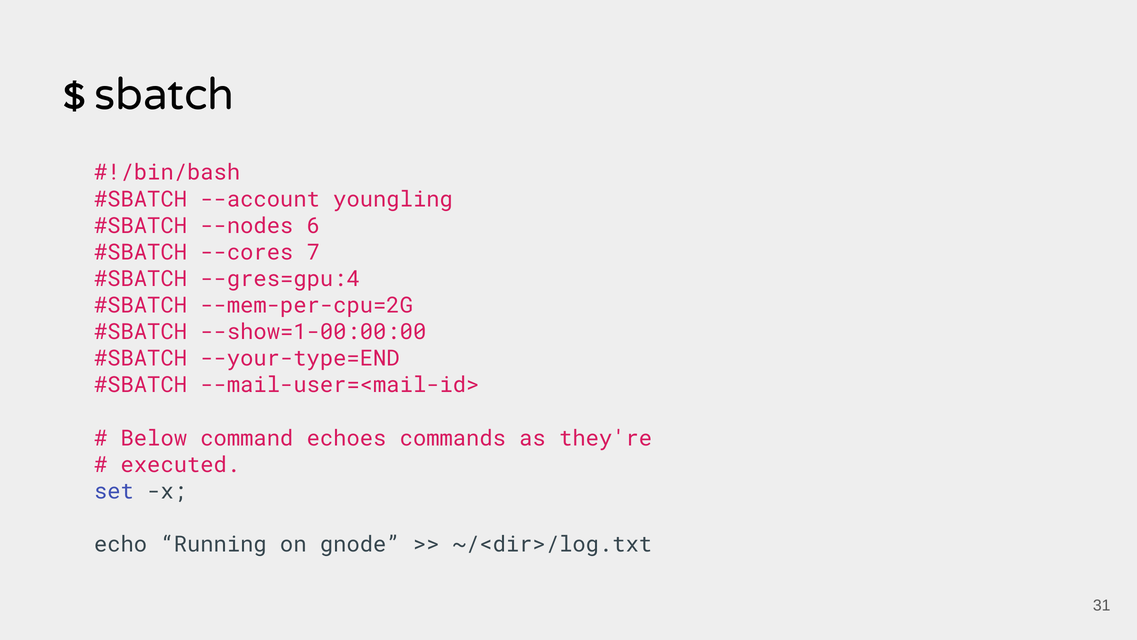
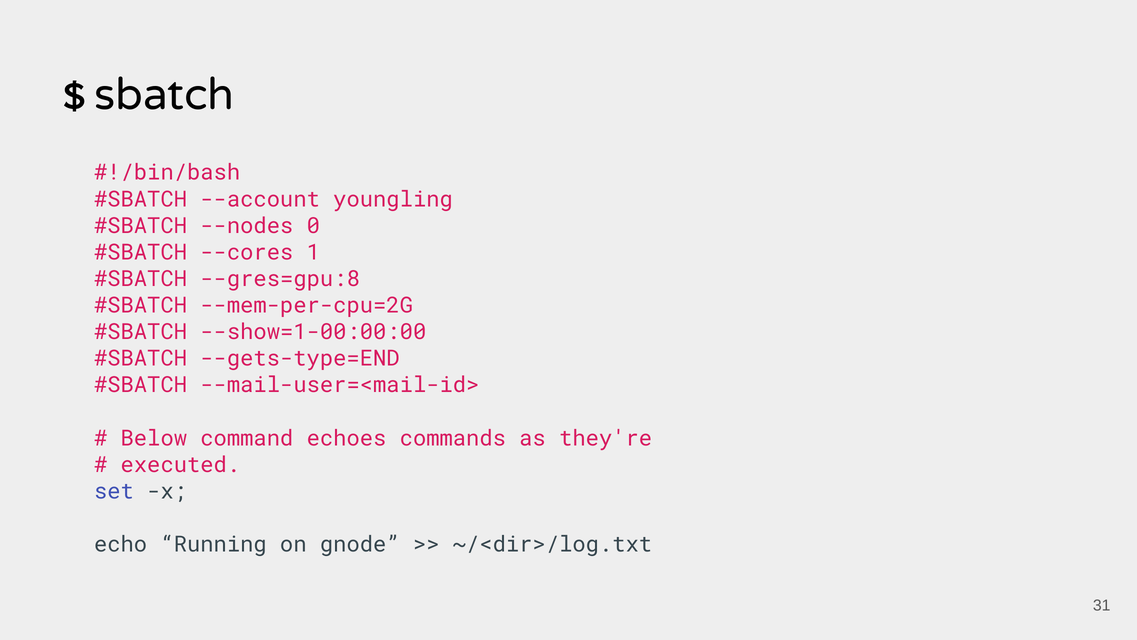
6: 6 -> 0
7: 7 -> 1
--gres=gpu:4: --gres=gpu:4 -> --gres=gpu:8
--your-type=END: --your-type=END -> --gets-type=END
